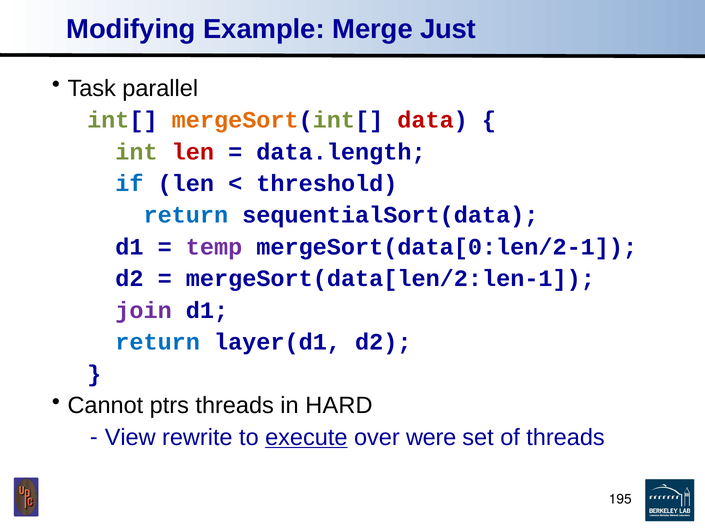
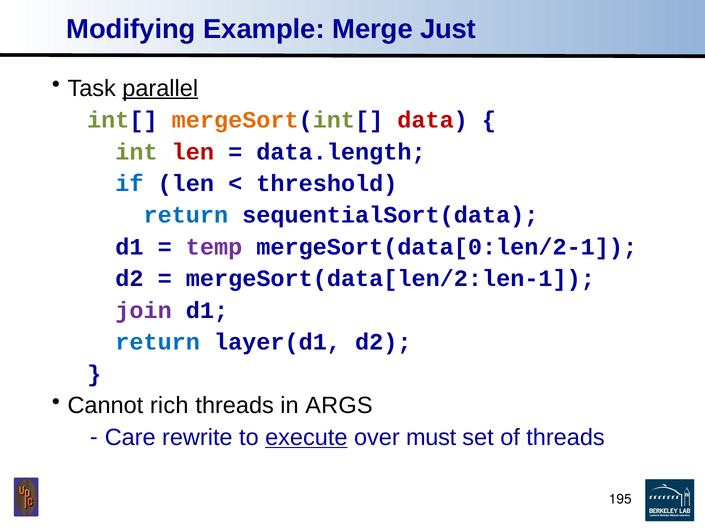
parallel underline: none -> present
ptrs: ptrs -> rich
HARD: HARD -> ARGS
View: View -> Care
were: were -> must
